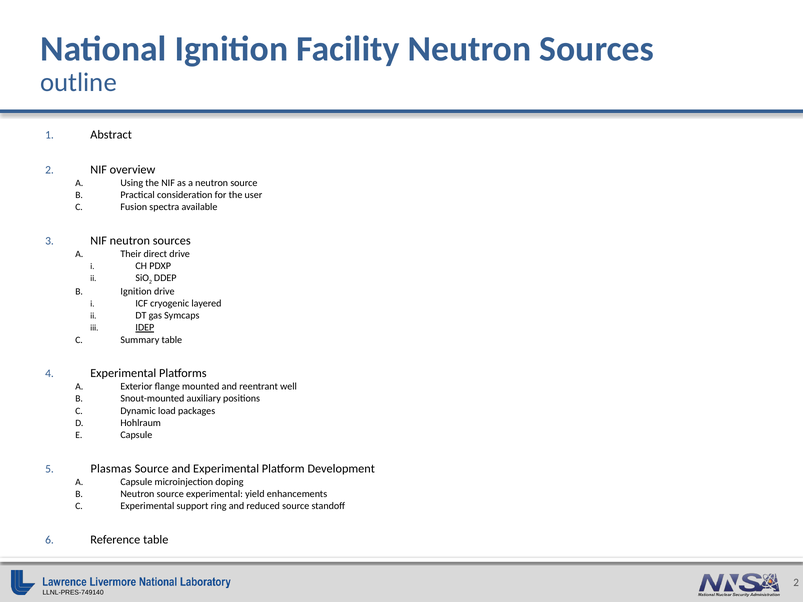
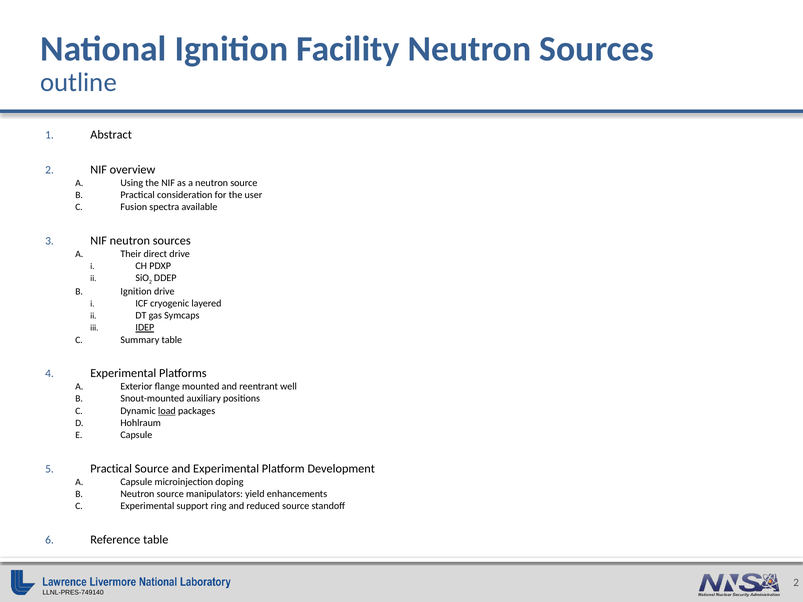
load underline: none -> present
Plasmas at (111, 469): Plasmas -> Practical
source experimental: experimental -> manipulators
